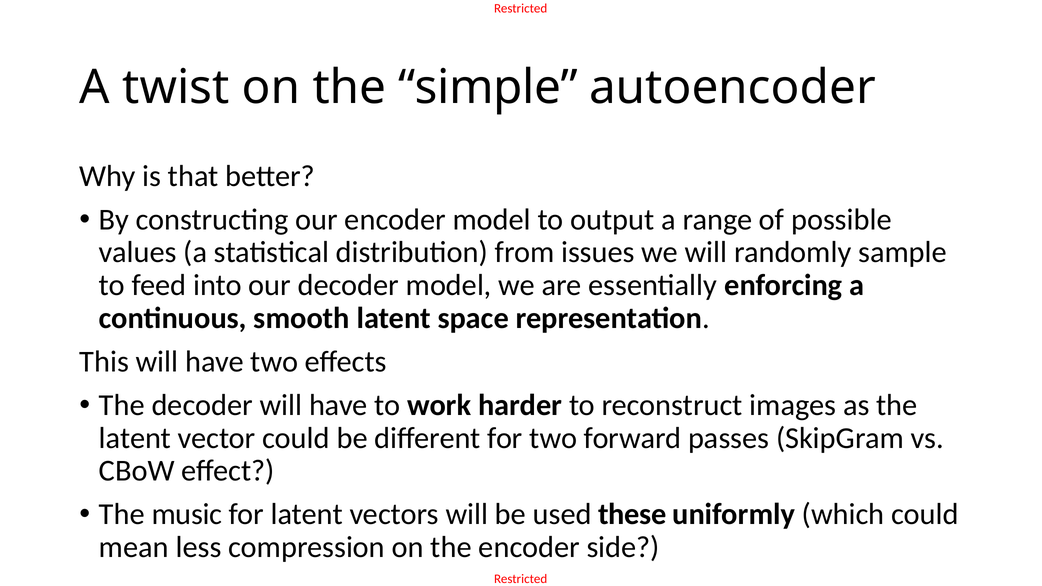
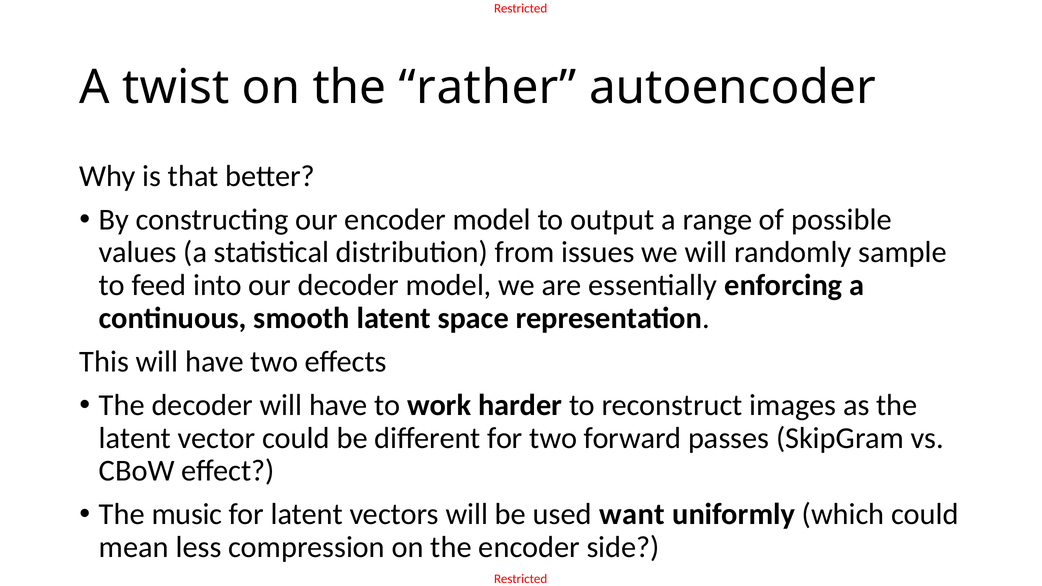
simple: simple -> rather
these: these -> want
